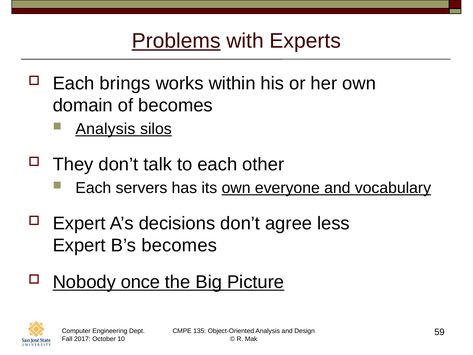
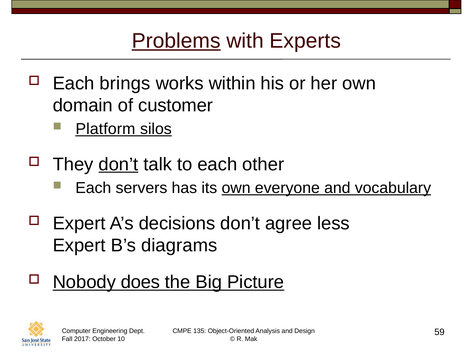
of becomes: becomes -> customer
Analysis at (105, 129): Analysis -> Platform
don’t at (118, 164) underline: none -> present
B’s becomes: becomes -> diagrams
once: once -> does
